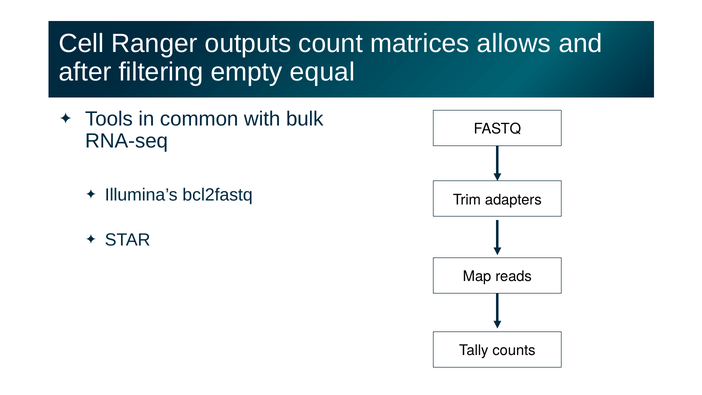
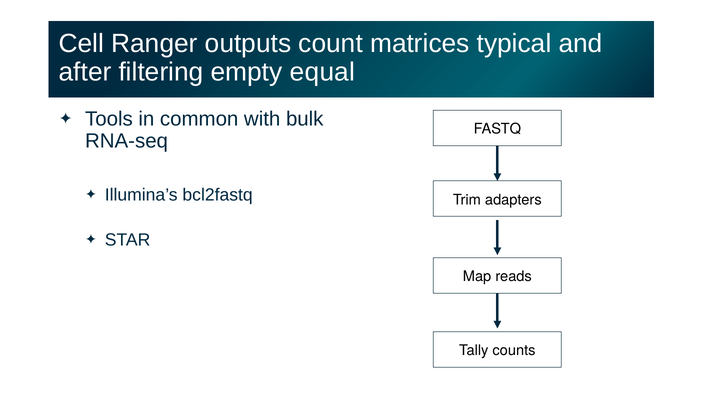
allows: allows -> typical
